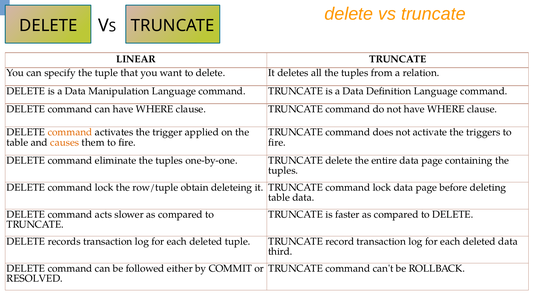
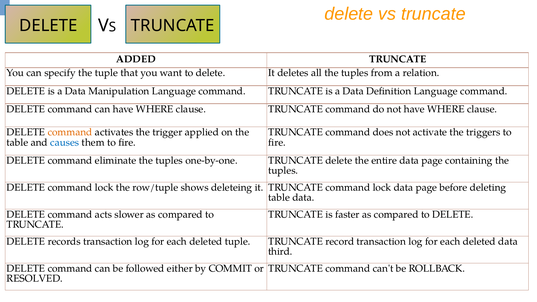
LINEAR: LINEAR -> ADDED
causes colour: orange -> blue
obtain: obtain -> shows
